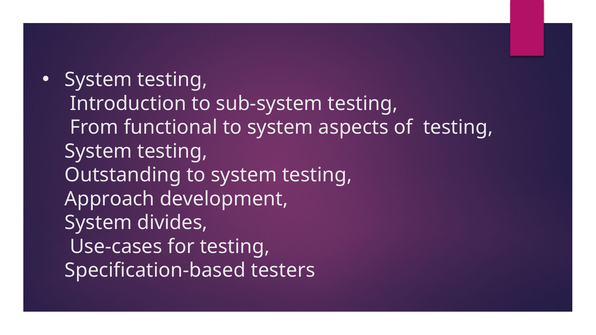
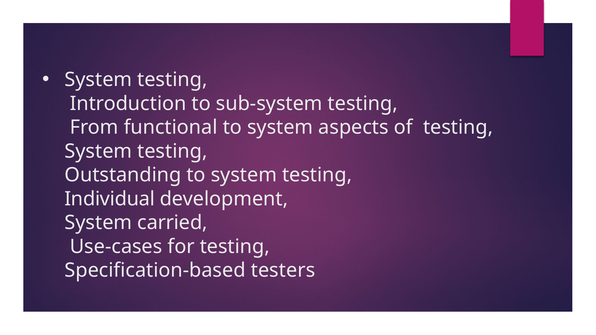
Approach: Approach -> Individual
divides: divides -> carried
